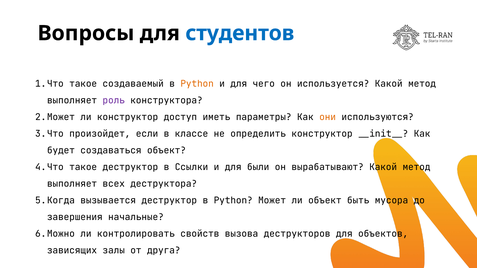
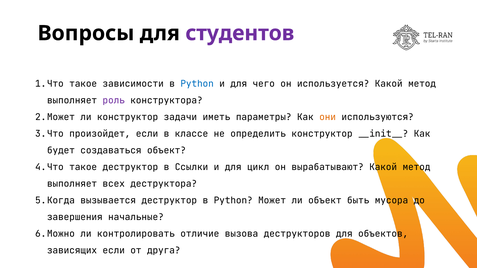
студентов colour: blue -> purple
создаваемый: создаваемый -> зависимости
Python at (197, 84) colour: orange -> blue
доступ: доступ -> задачи
были: были -> цикл
свойств: свойств -> отличие
зависящих залы: залы -> если
